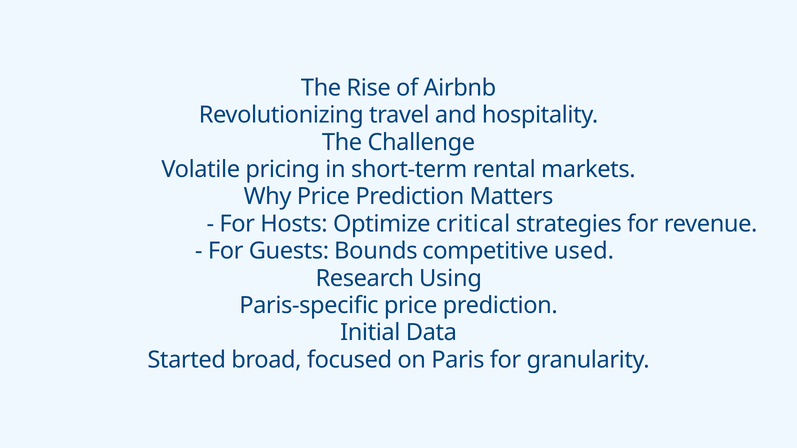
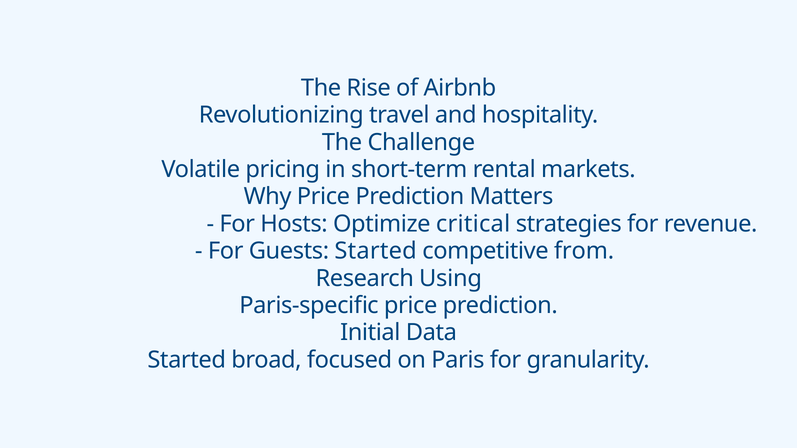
Guests Bounds: Bounds -> Started
used: used -> from
